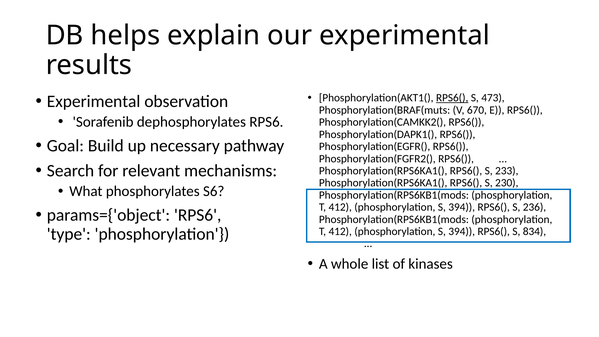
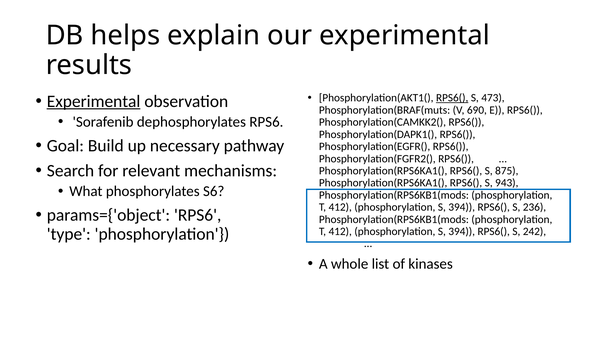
Experimental at (94, 101) underline: none -> present
670: 670 -> 690
233: 233 -> 875
230: 230 -> 943
834: 834 -> 242
